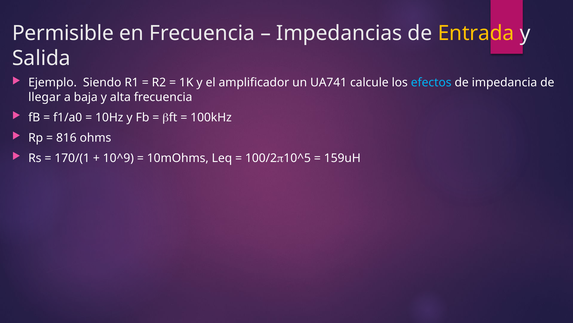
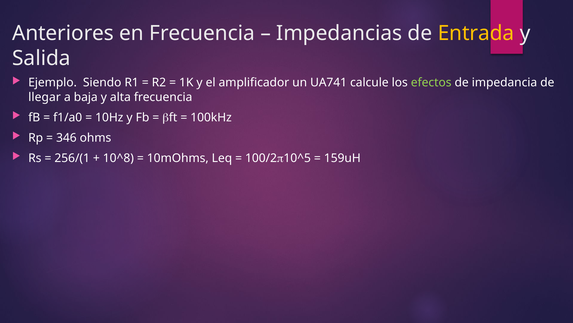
Permisible: Permisible -> Anteriores
efectos colour: light blue -> light green
816: 816 -> 346
170/(1: 170/(1 -> 256/(1
10^9: 10^9 -> 10^8
